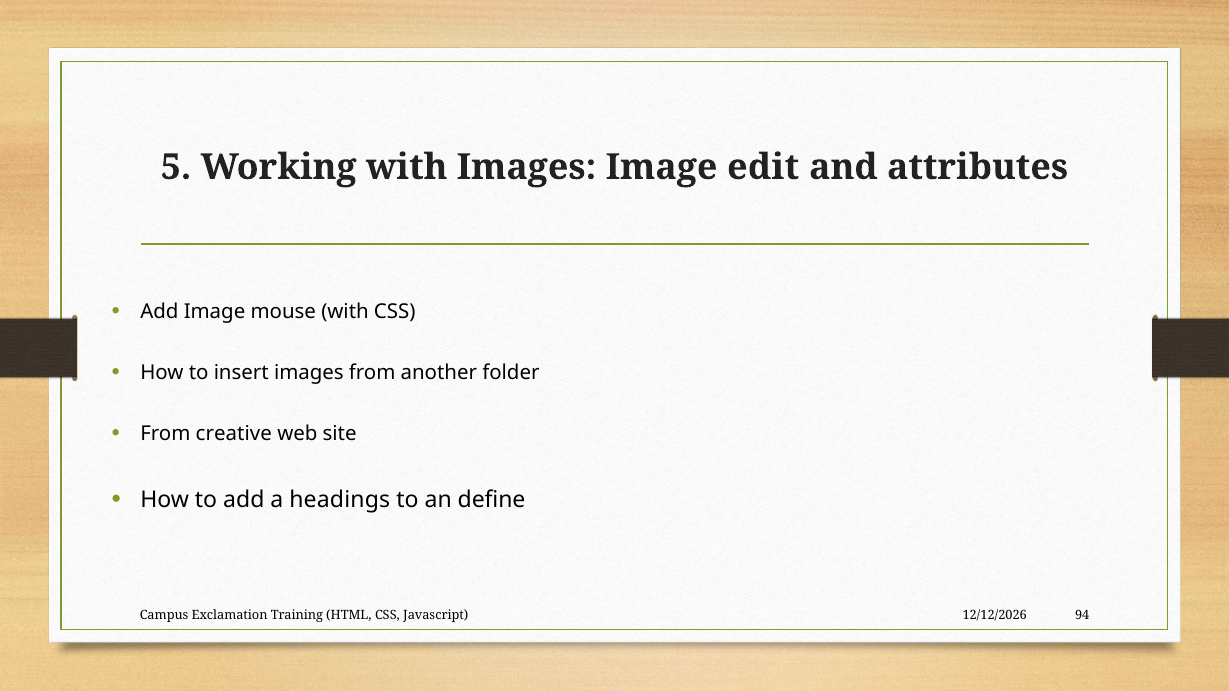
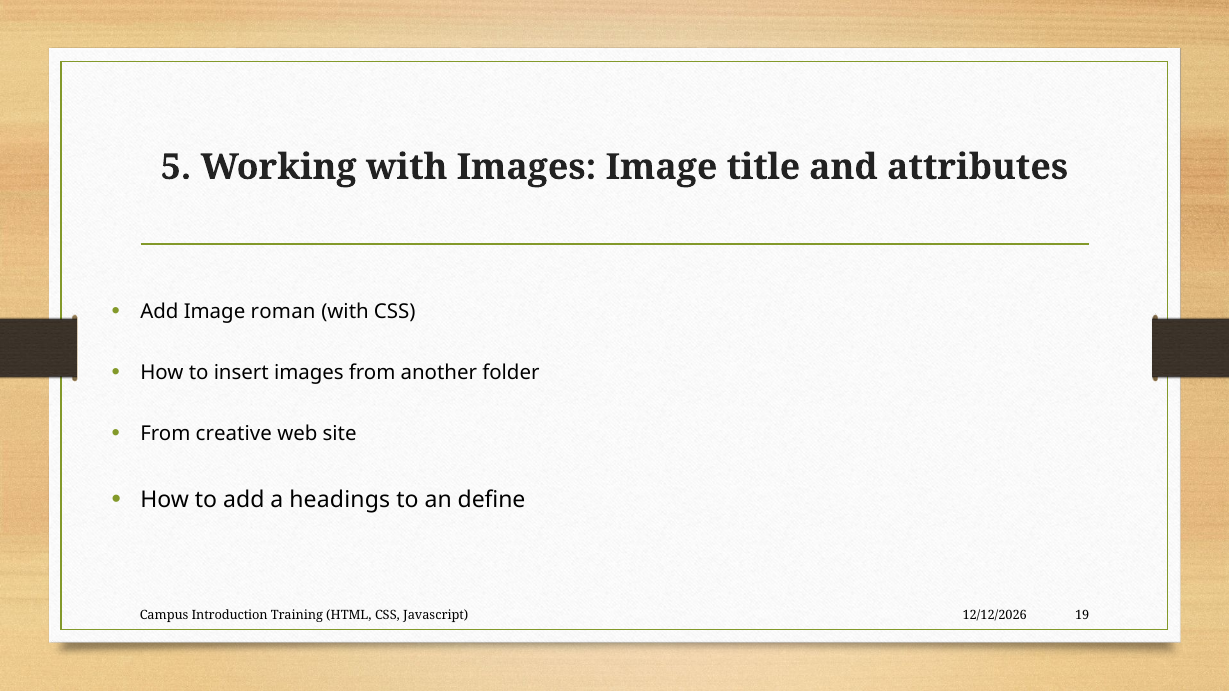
edit: edit -> title
mouse: mouse -> roman
Exclamation: Exclamation -> Introduction
94: 94 -> 19
